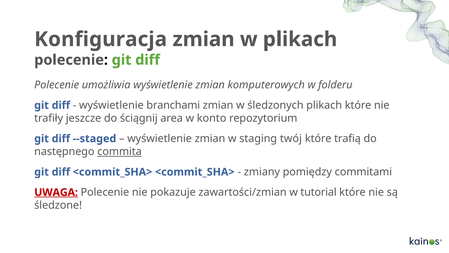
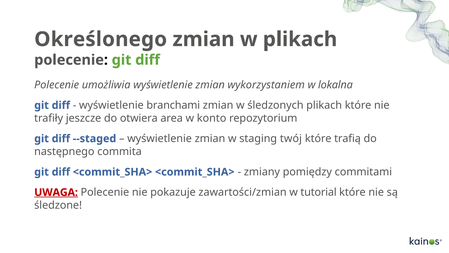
Konfiguracja: Konfiguracja -> Określonego
komputerowych: komputerowych -> wykorzystaniem
folderu: folderu -> lokalna
ściągnij: ściągnij -> otwiera
commita underline: present -> none
